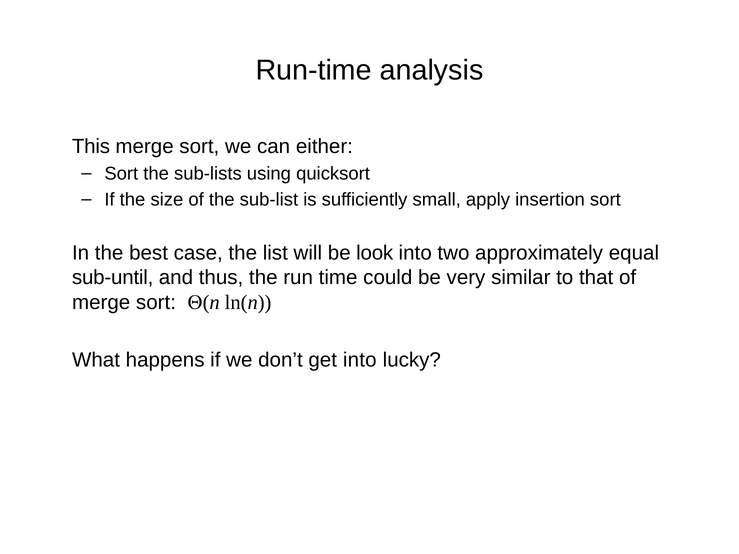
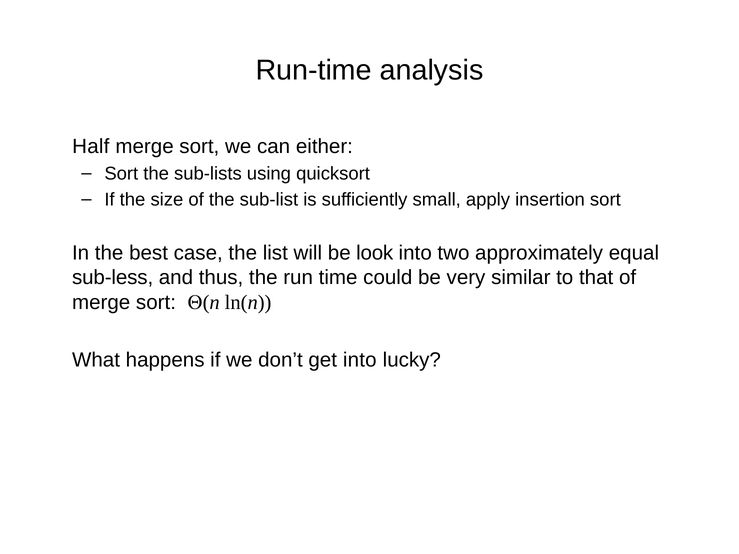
This: This -> Half
sub-until: sub-until -> sub-less
